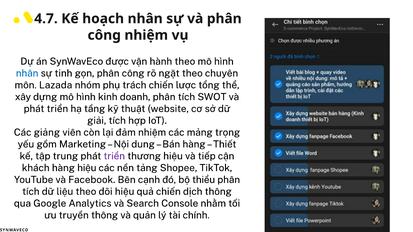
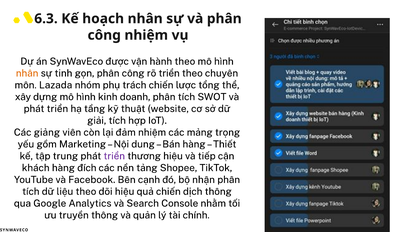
4.7: 4.7 -> 6.3
nhân at (27, 73) colour: blue -> orange
rõ ngặt: ngặt -> triển
hàng hiệu: hiệu -> đích
thiểu: thiểu -> nhận
